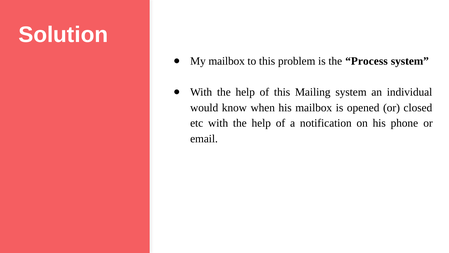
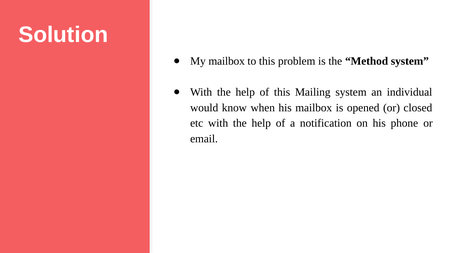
Process: Process -> Method
